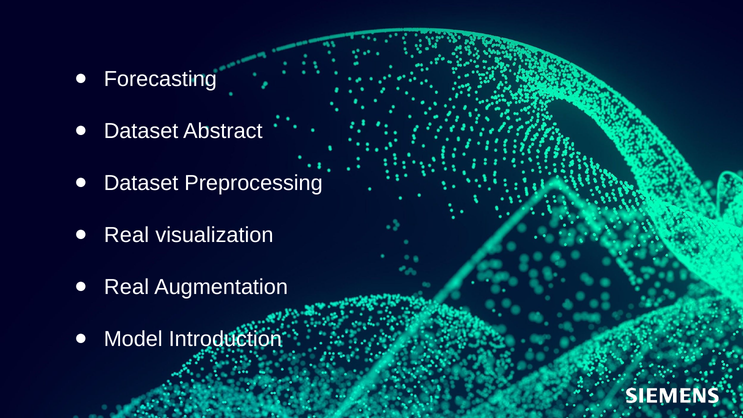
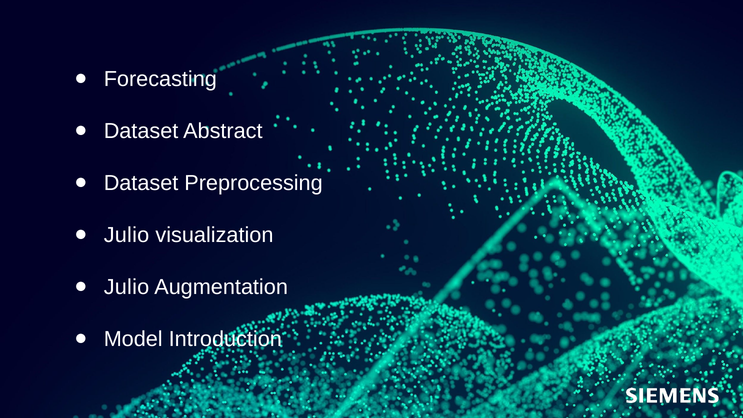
Real at (126, 235): Real -> Julio
Real at (126, 287): Real -> Julio
